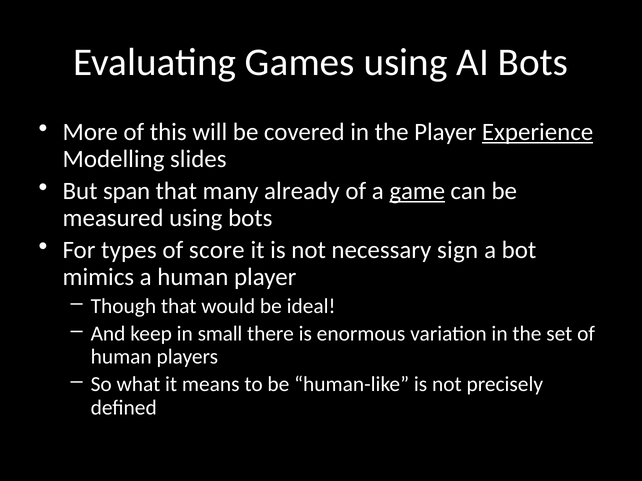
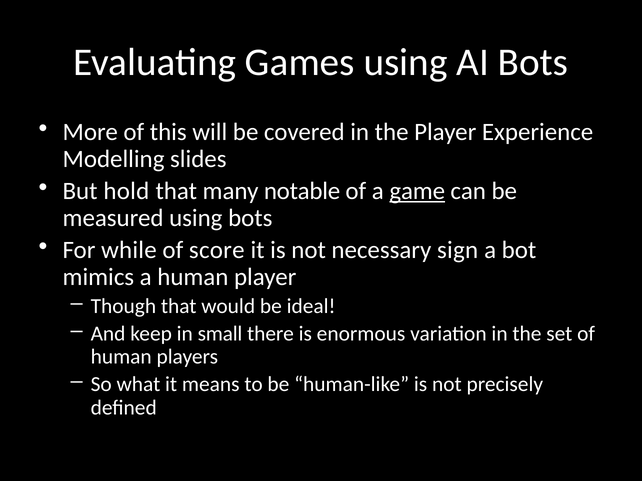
Experience underline: present -> none
span: span -> hold
already: already -> notable
types: types -> while
